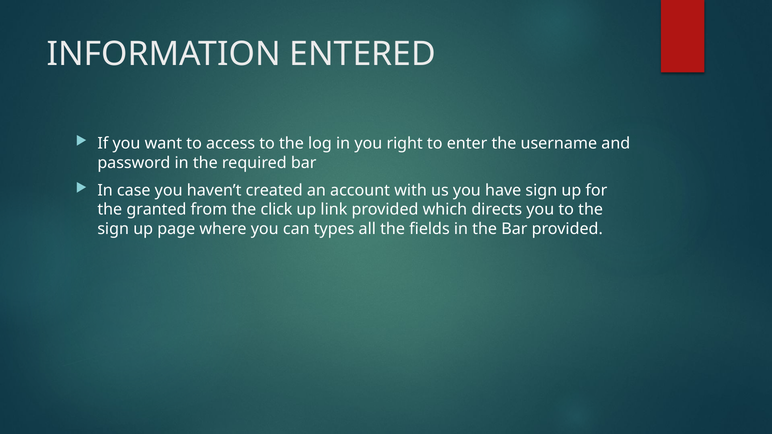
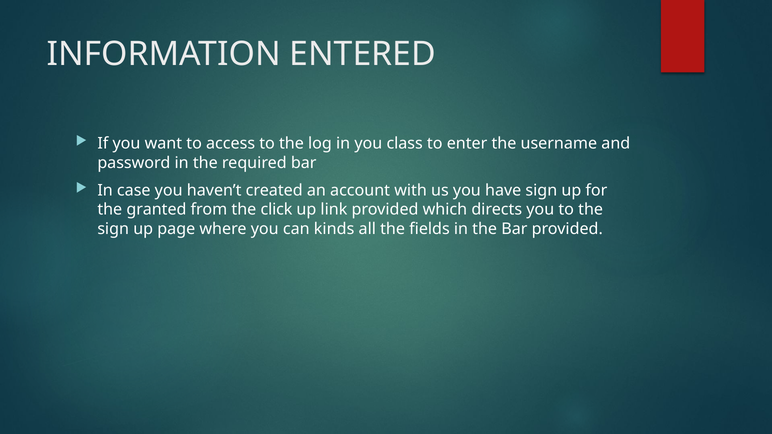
right: right -> class
types: types -> kinds
